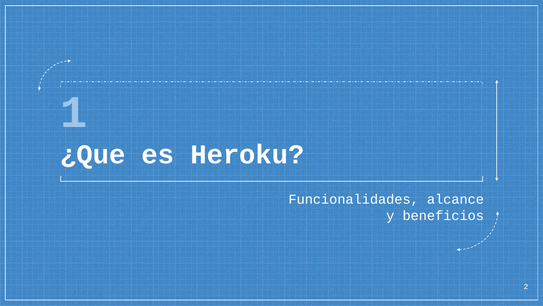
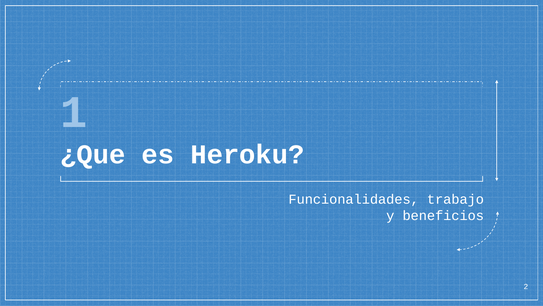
alcance: alcance -> trabajo
